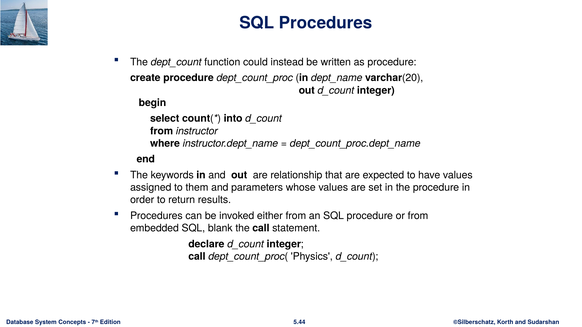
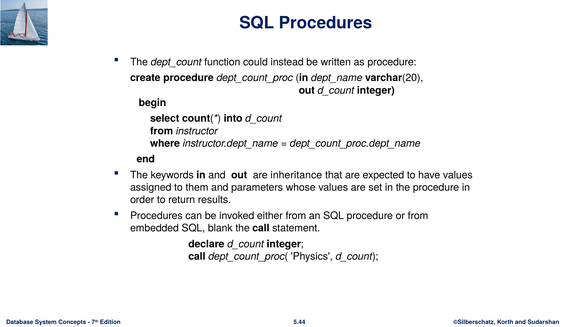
relationship: relationship -> inheritance
